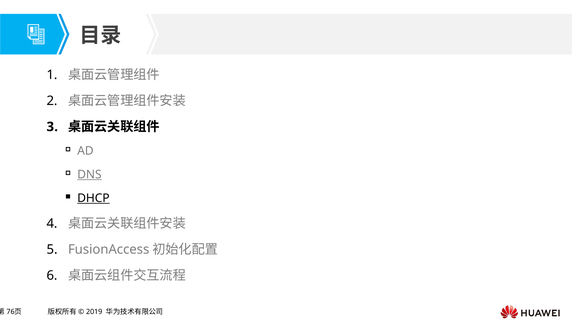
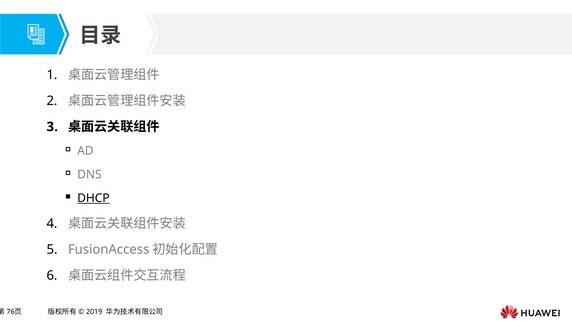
DNS underline: present -> none
